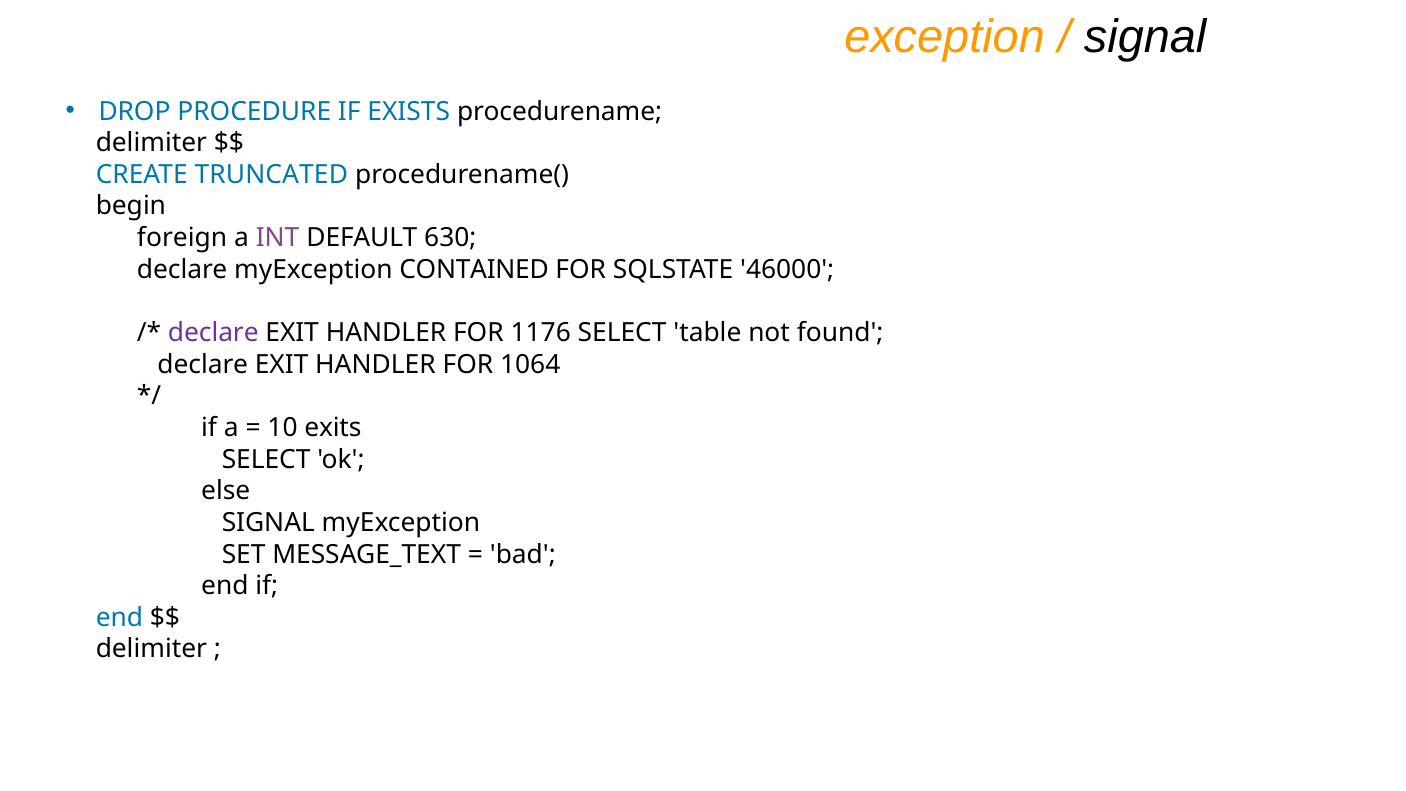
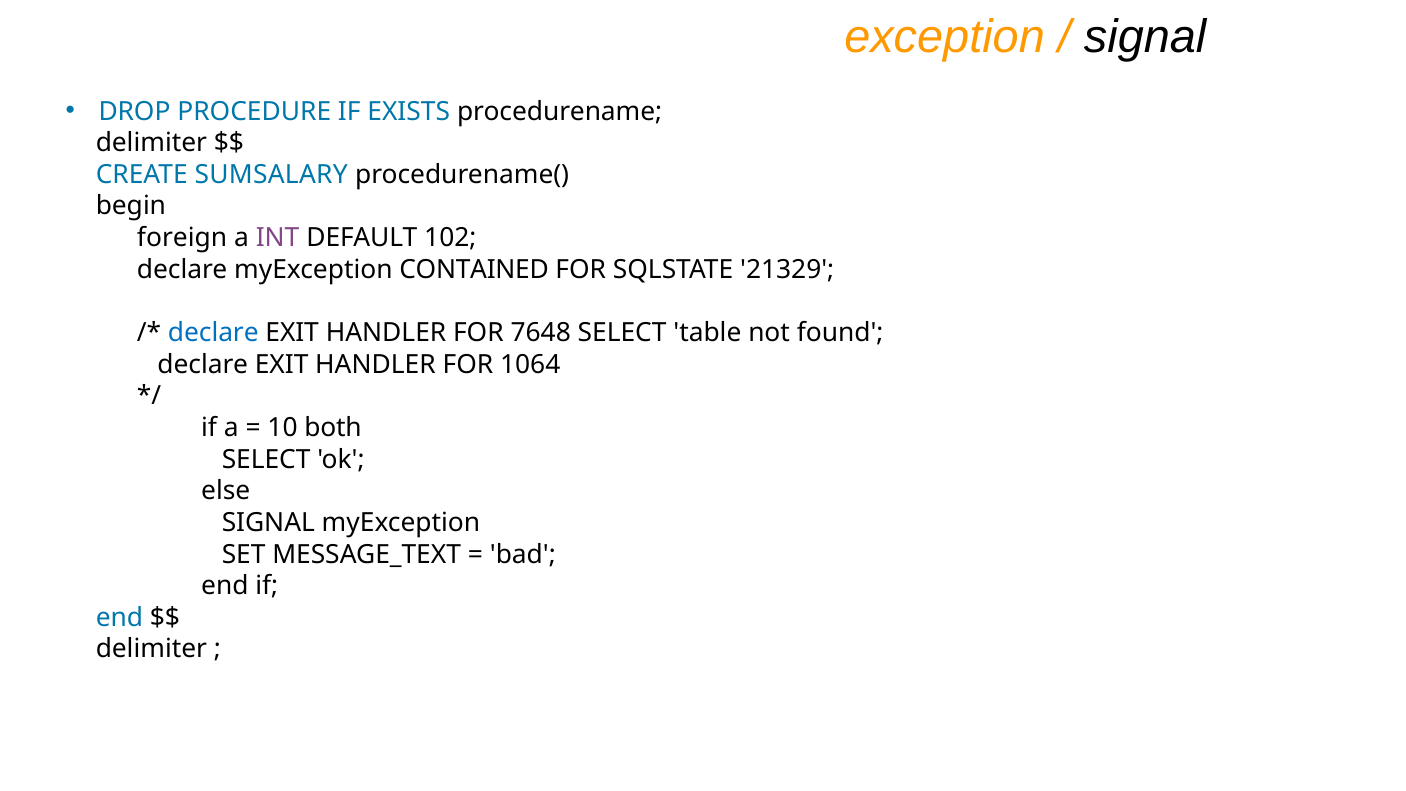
TRUNCATED: TRUNCATED -> SUMSALARY
630: 630 -> 102
46000: 46000 -> 21329
declare at (213, 333) colour: purple -> blue
1176: 1176 -> 7648
exits: exits -> both
